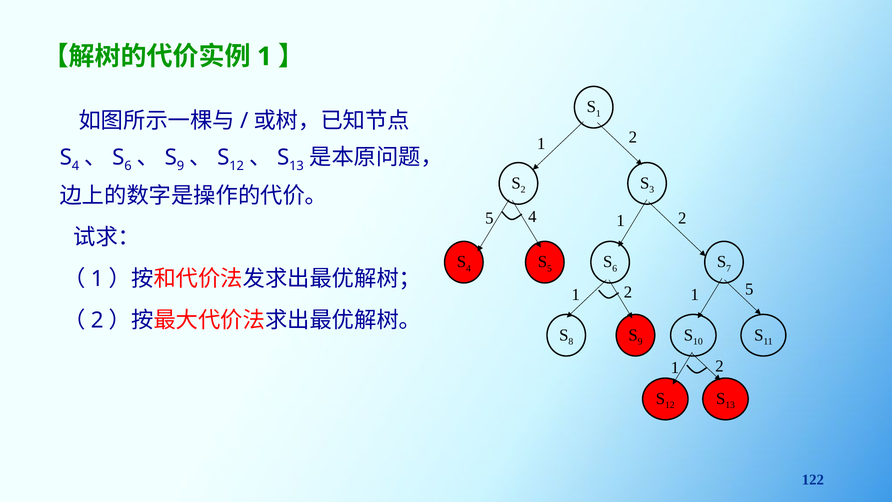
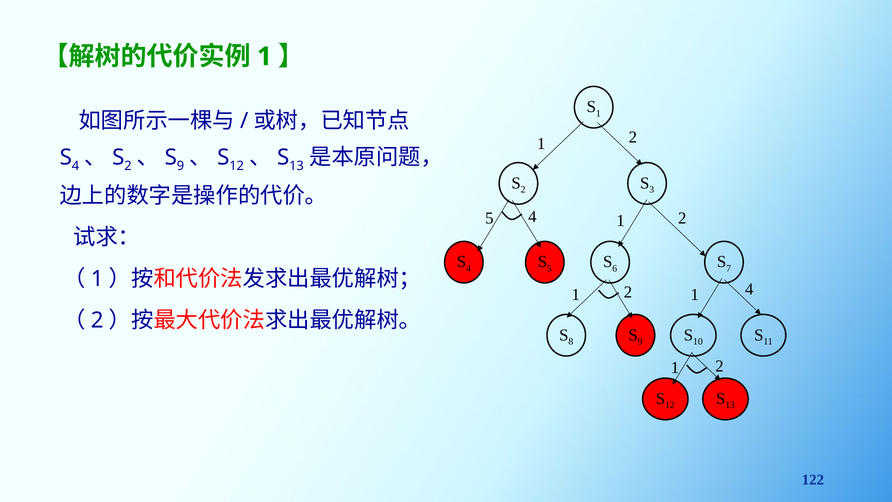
6 at (128, 166): 6 -> 2
1 5: 5 -> 4
